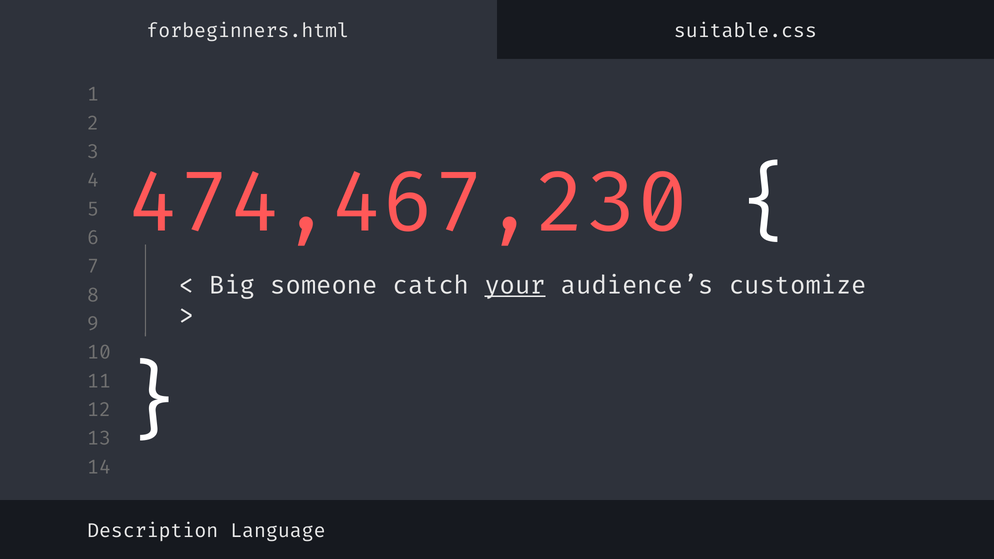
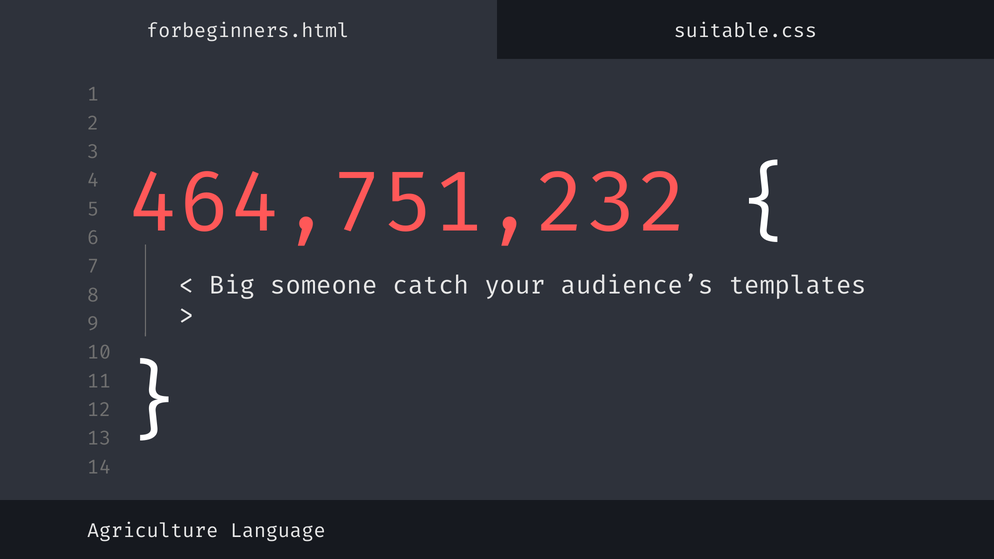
474,467,230: 474,467,230 -> 464,751,232
your underline: present -> none
customize: customize -> templates
Description: Description -> Agriculture
